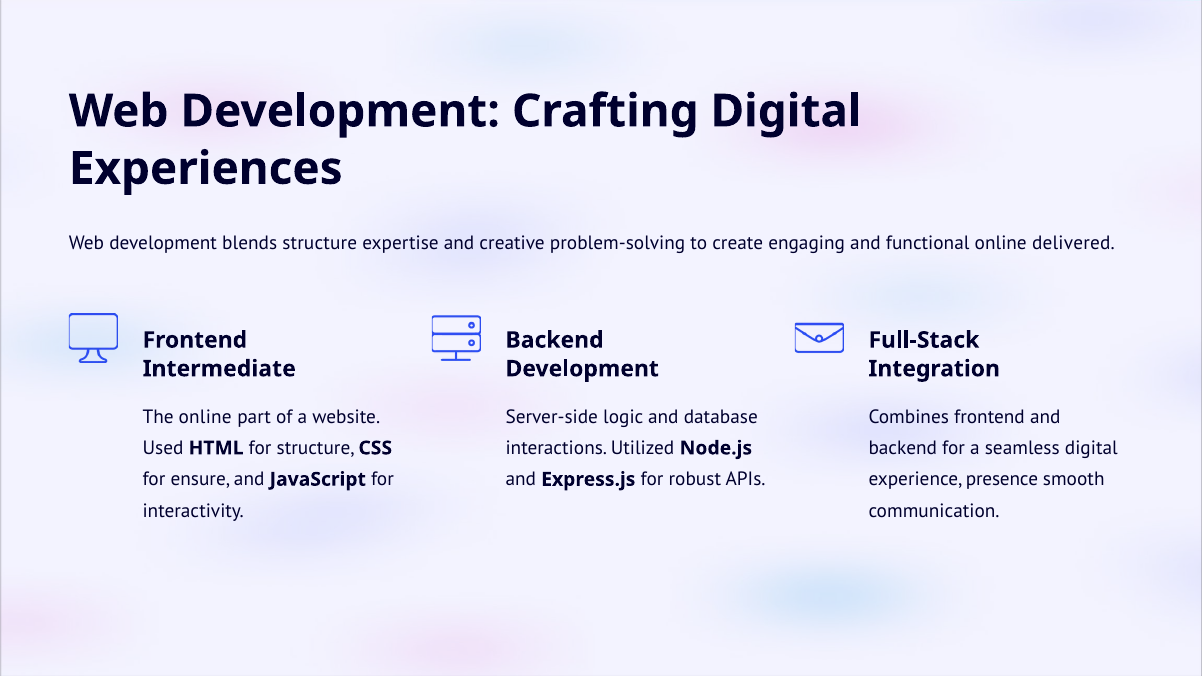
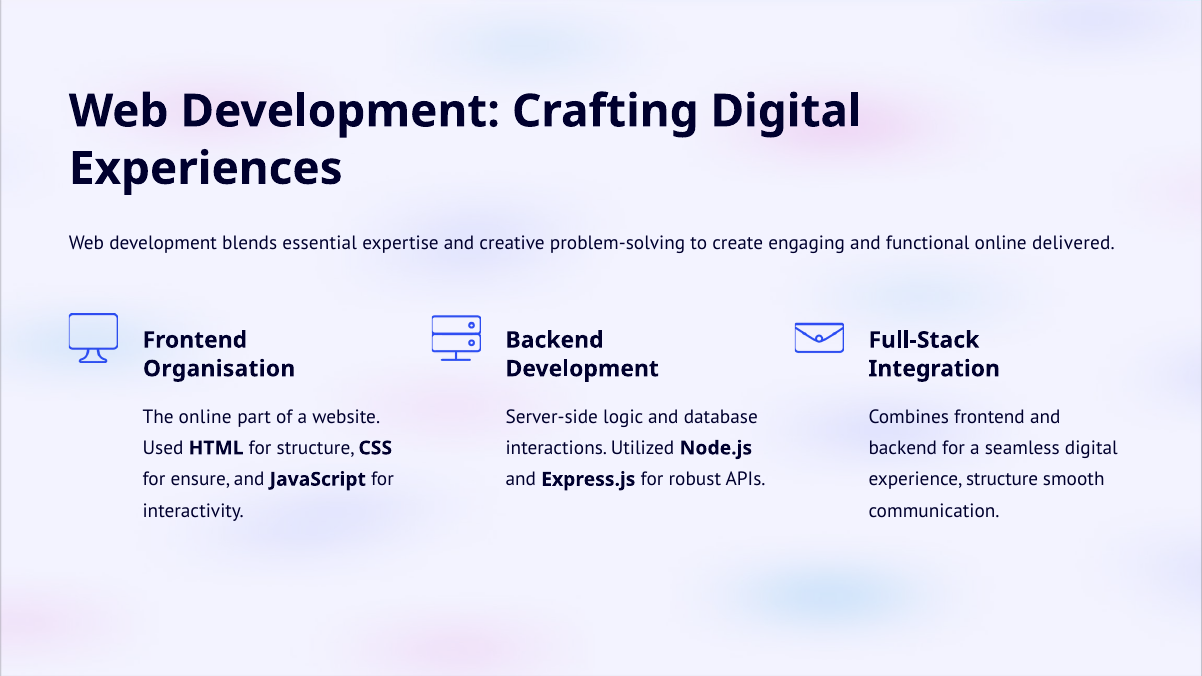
blends structure: structure -> essential
Intermediate: Intermediate -> Organisation
experience presence: presence -> structure
